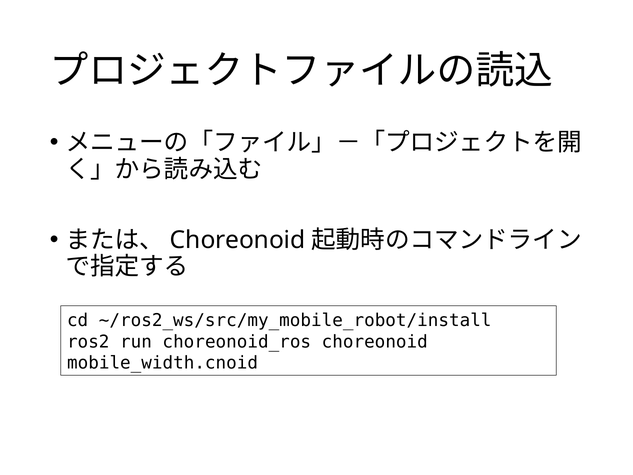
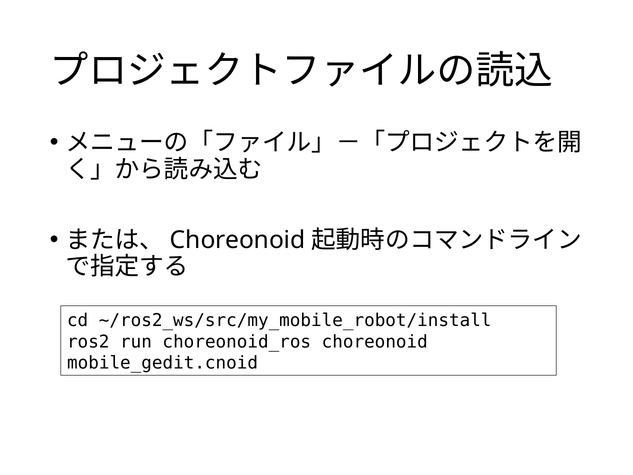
mobile_width.cnoid: mobile_width.cnoid -> mobile_gedit.cnoid
